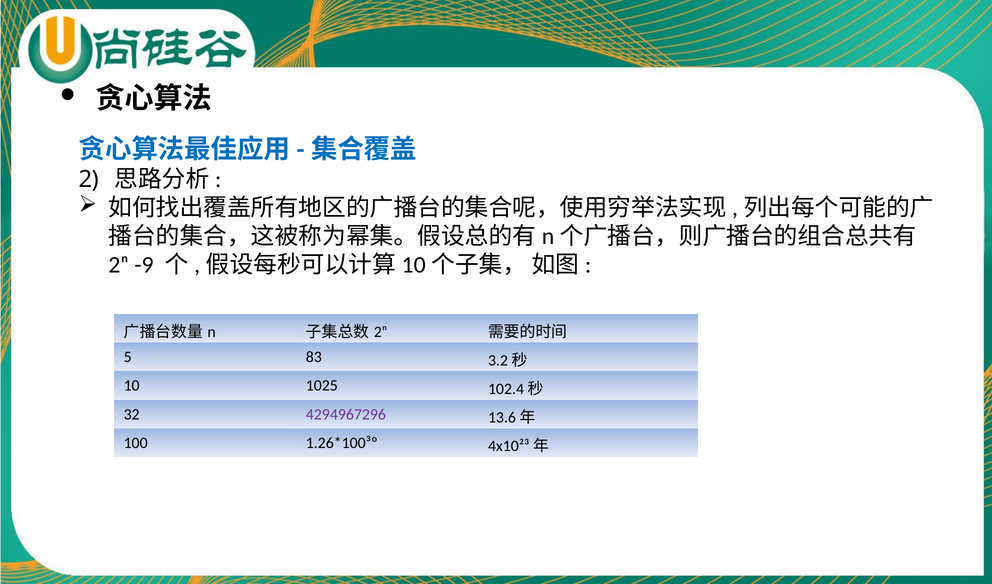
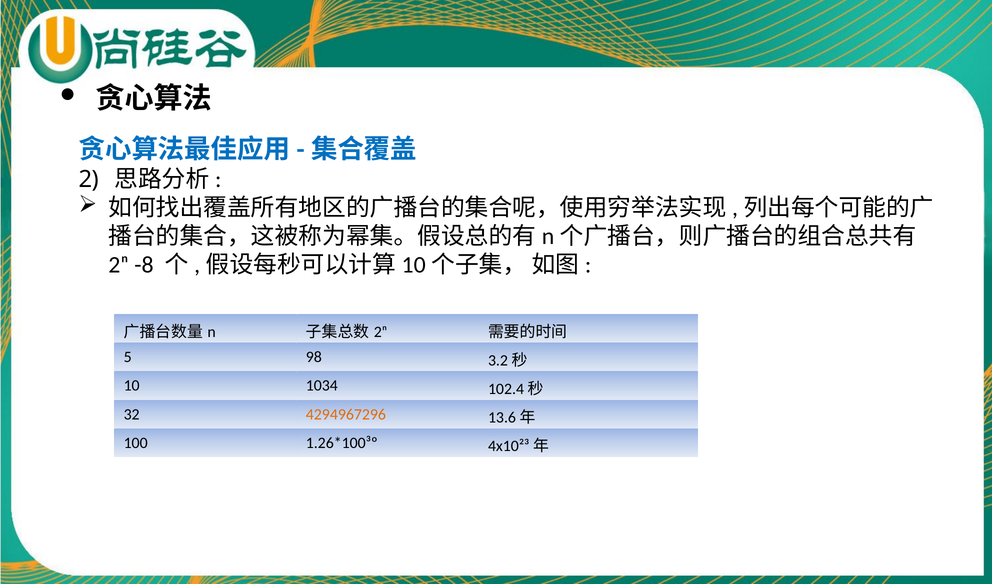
-9: -9 -> -8
83: 83 -> 98
1025: 1025 -> 1034
4294967296 colour: purple -> orange
